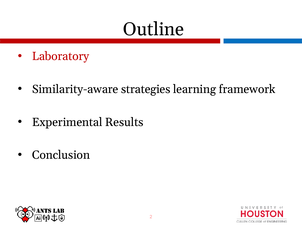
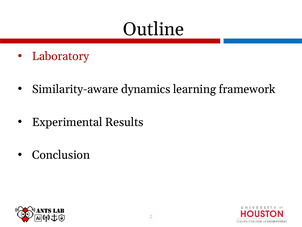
strategies: strategies -> dynamics
